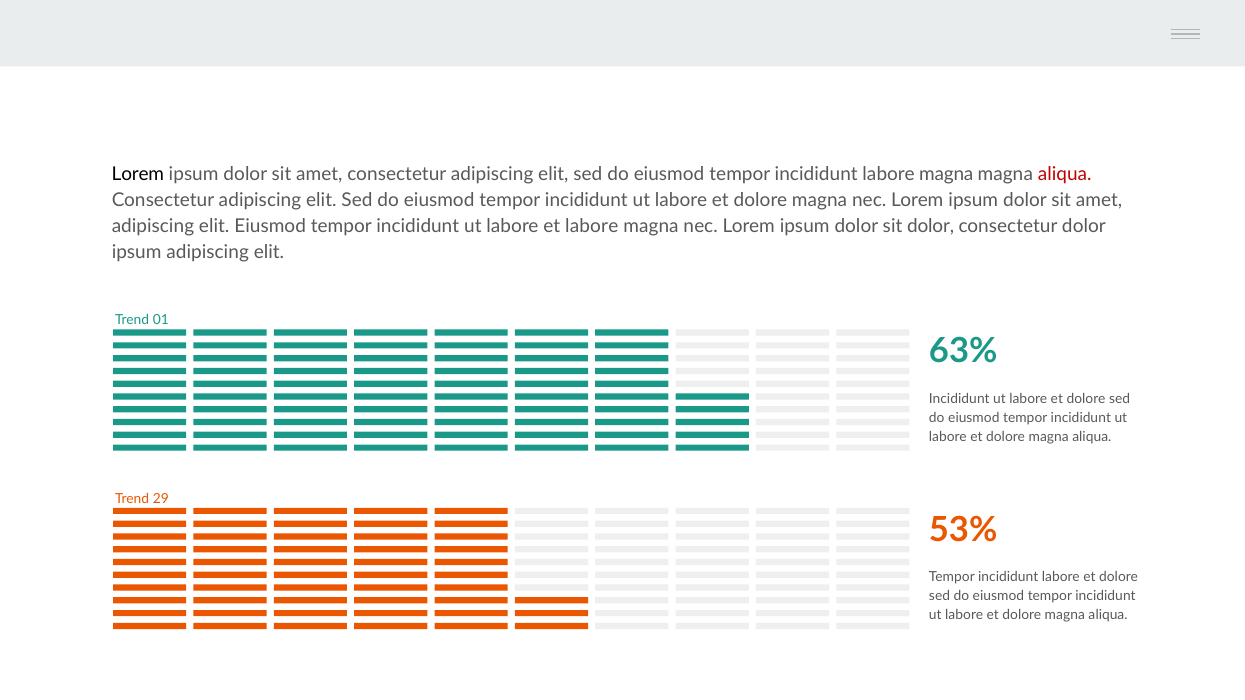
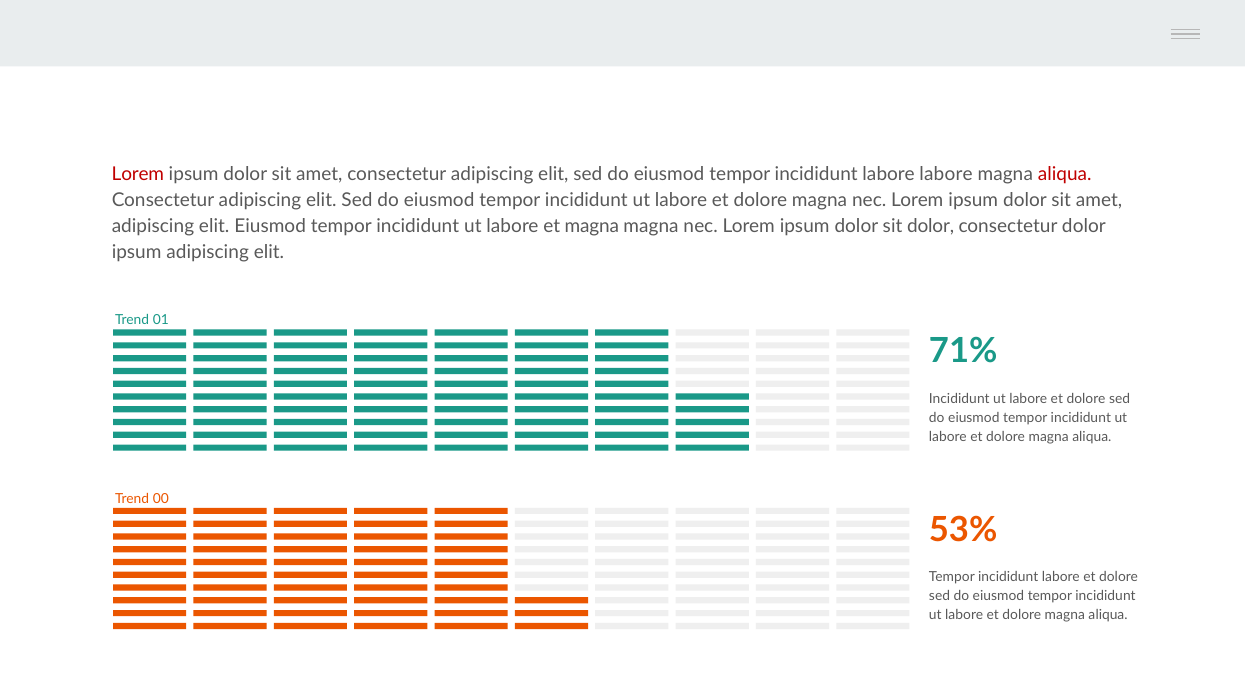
Lorem at (138, 174) colour: black -> red
incididunt labore magna: magna -> labore
et labore: labore -> magna
63%: 63% -> 71%
29: 29 -> 00
